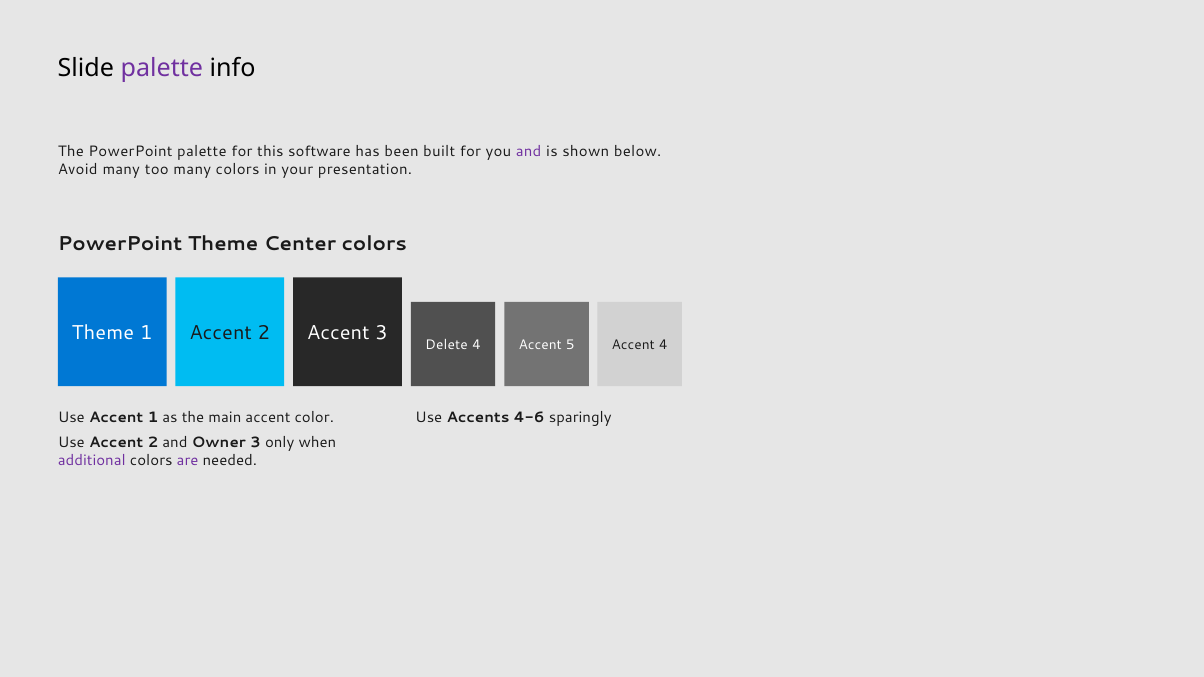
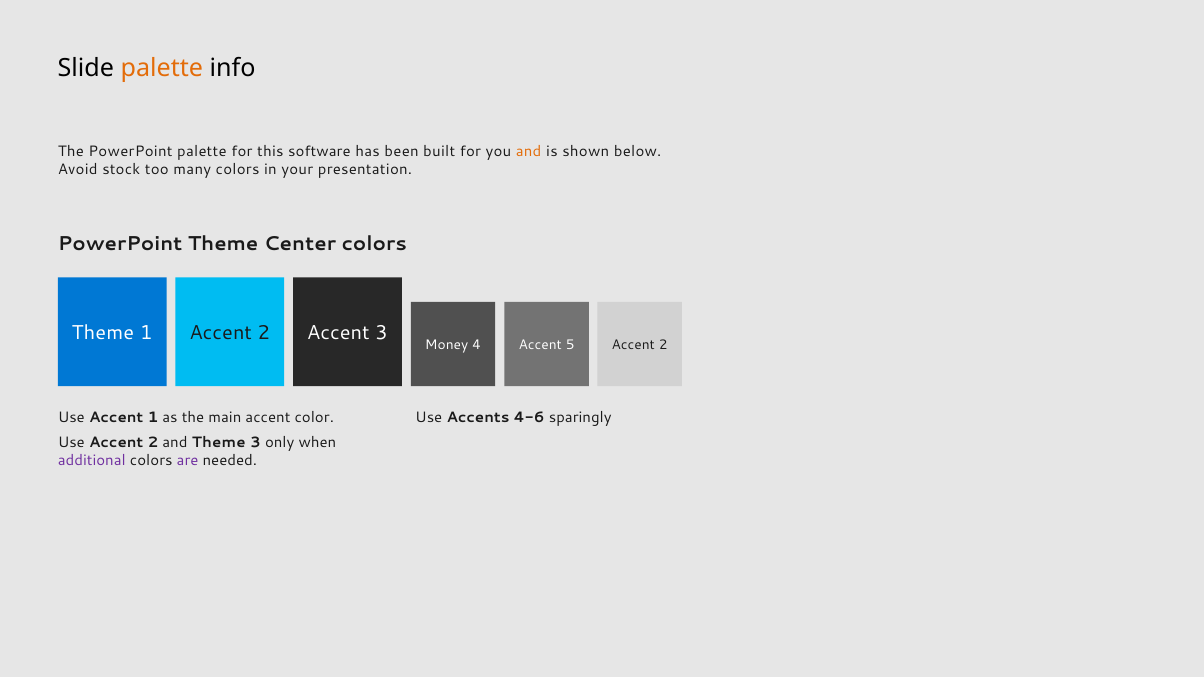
palette at (162, 68) colour: purple -> orange
and at (529, 152) colour: purple -> orange
Avoid many: many -> stock
Delete: Delete -> Money
5 Accent 4: 4 -> 2
and Owner: Owner -> Theme
